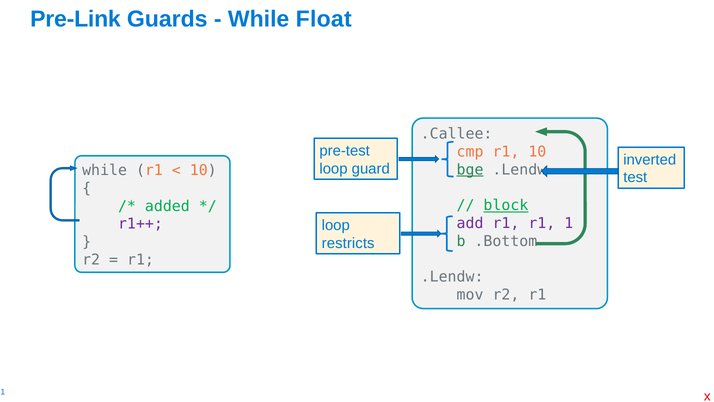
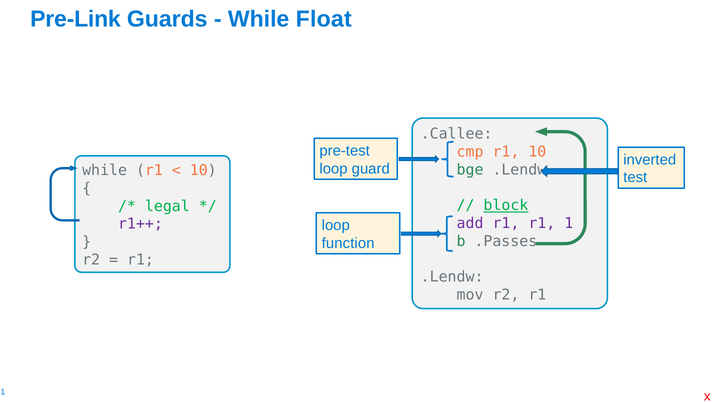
bge underline: present -> none
added: added -> legal
.Bottom: .Bottom -> .Passes
restricts: restricts -> function
